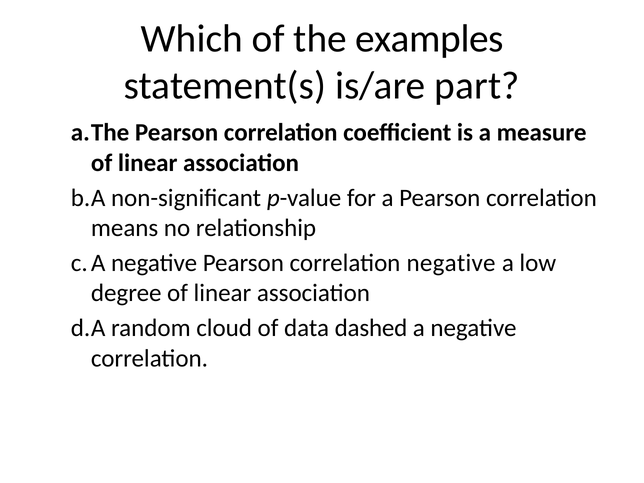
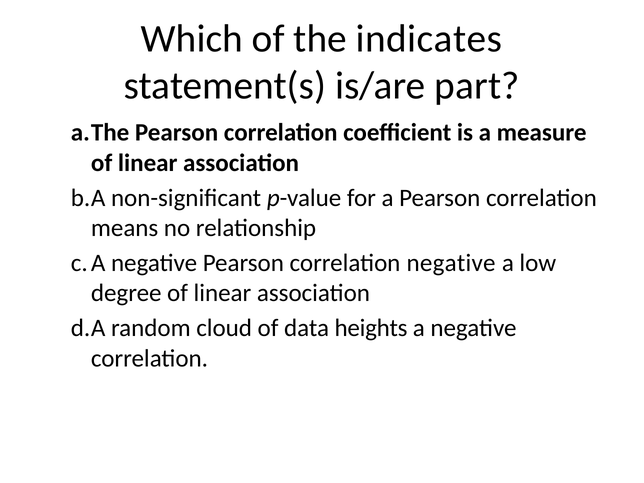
examples: examples -> indicates
dashed: dashed -> heights
